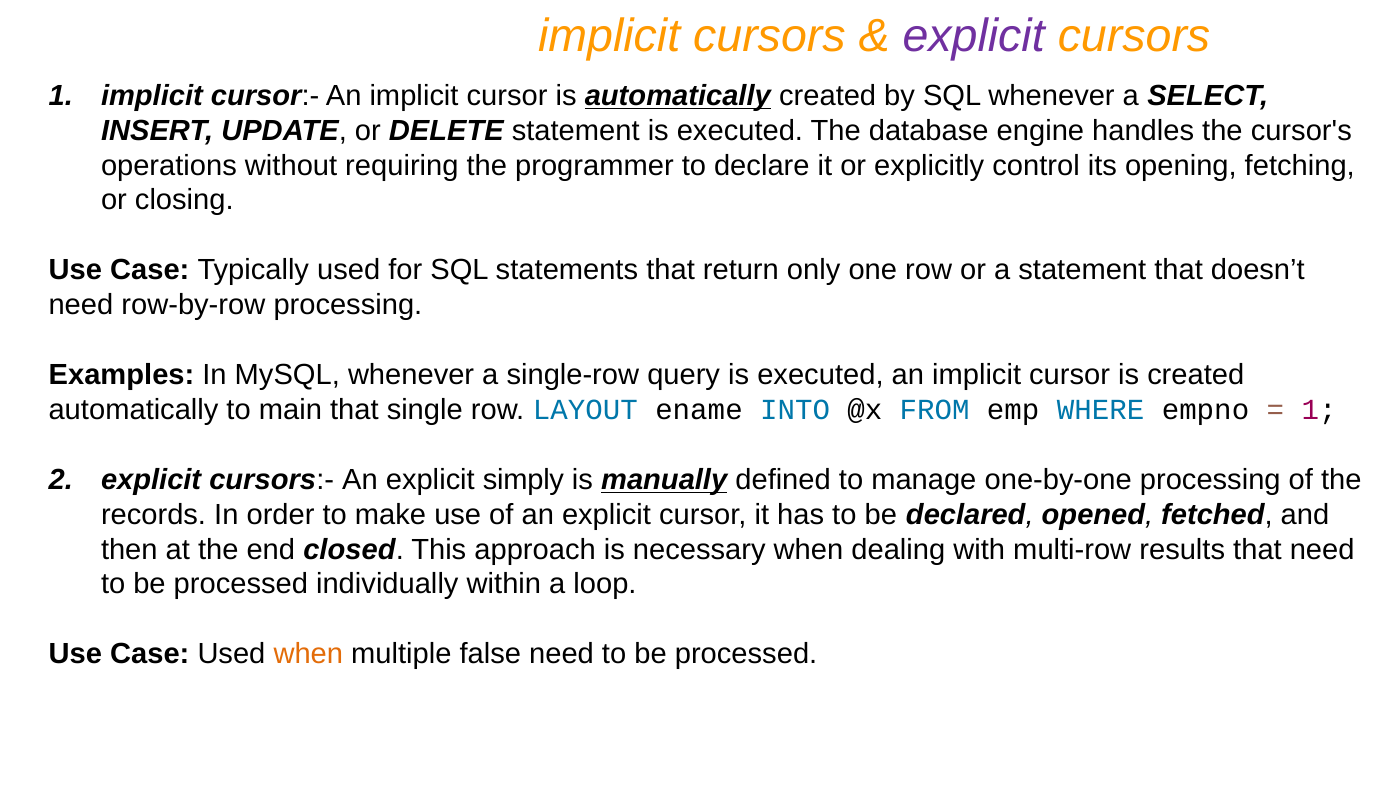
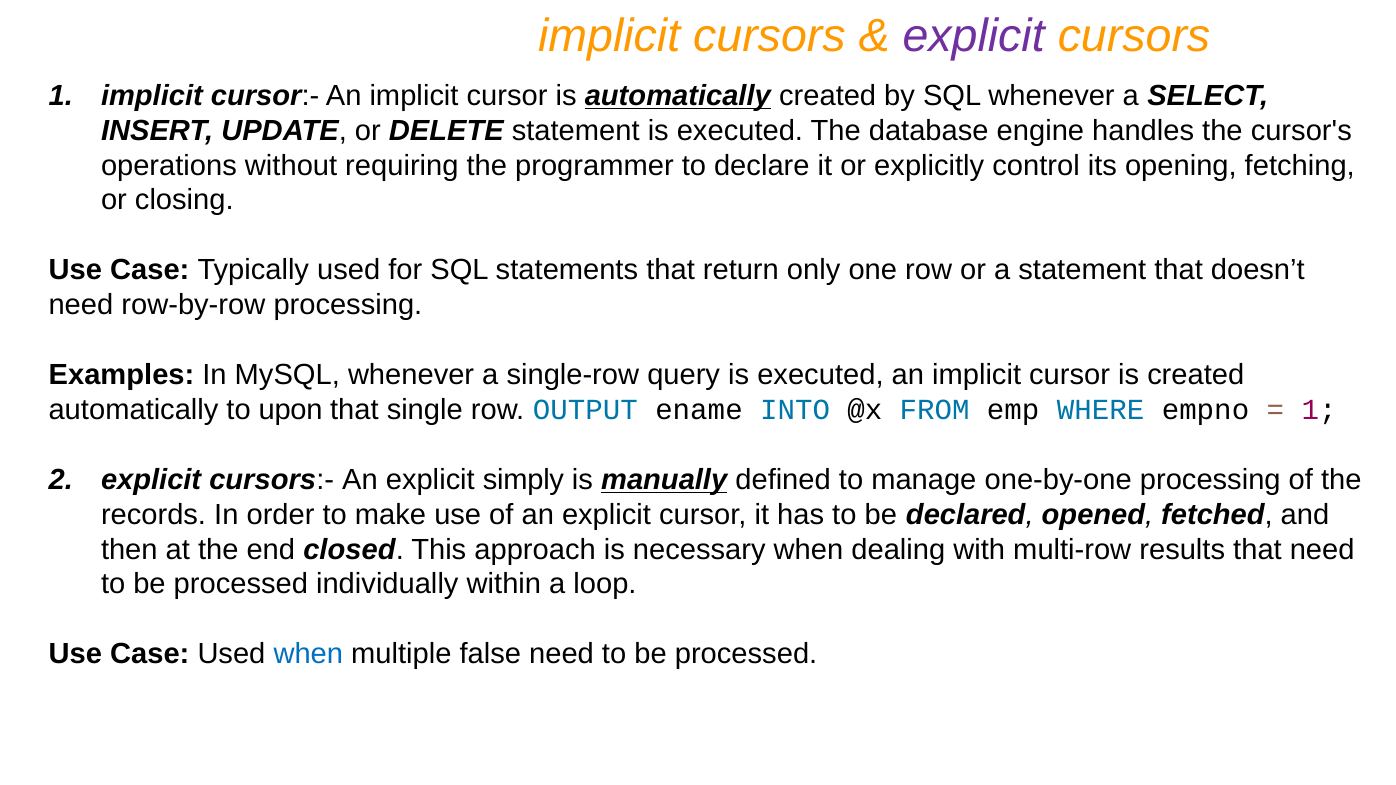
main: main -> upon
LAYOUT: LAYOUT -> OUTPUT
when at (308, 654) colour: orange -> blue
